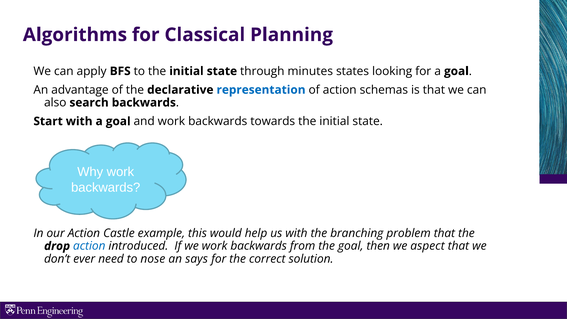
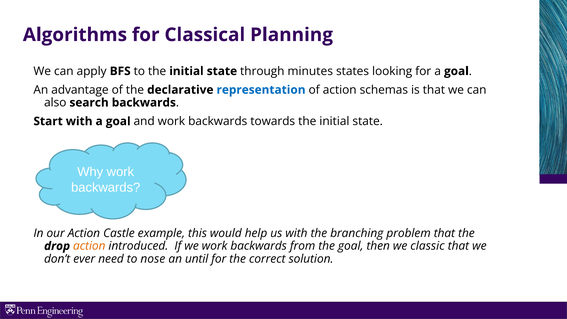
action at (89, 246) colour: blue -> orange
aspect: aspect -> classic
says: says -> until
